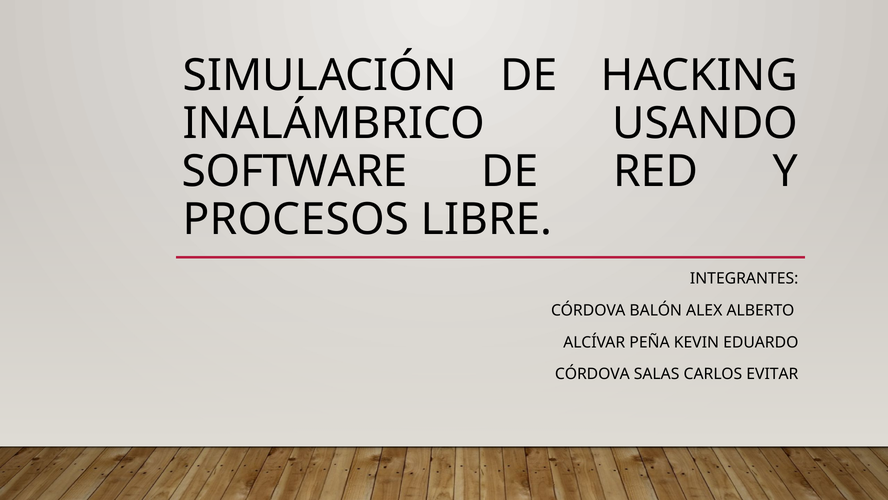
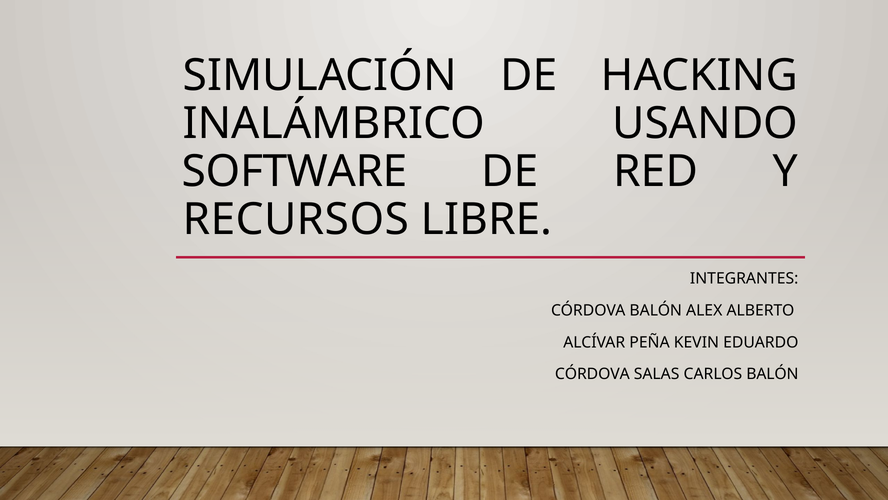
PROCESOS: PROCESOS -> RECURSOS
CARLOS EVITAR: EVITAR -> BALÓN
